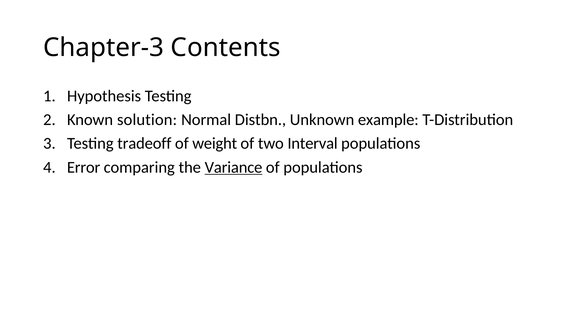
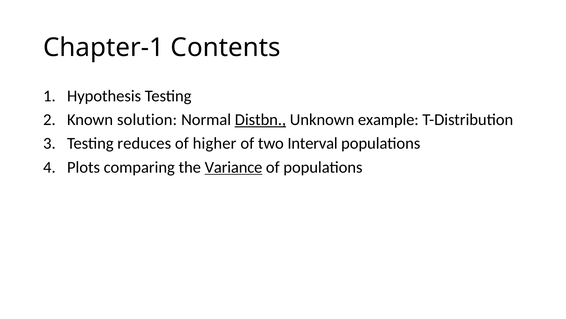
Chapter-3: Chapter-3 -> Chapter-1
Distbn underline: none -> present
tradeoff: tradeoff -> reduces
weight: weight -> higher
Error: Error -> Plots
